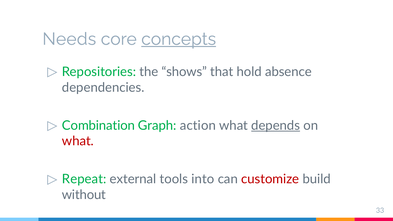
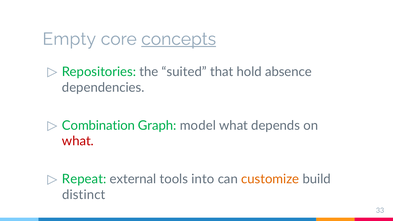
Needs: Needs -> Empty
shows: shows -> suited
action: action -> model
depends underline: present -> none
customize colour: red -> orange
without: without -> distinct
